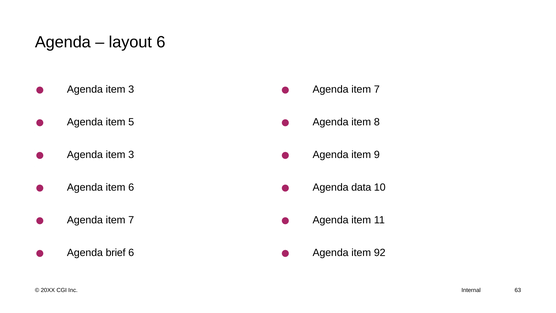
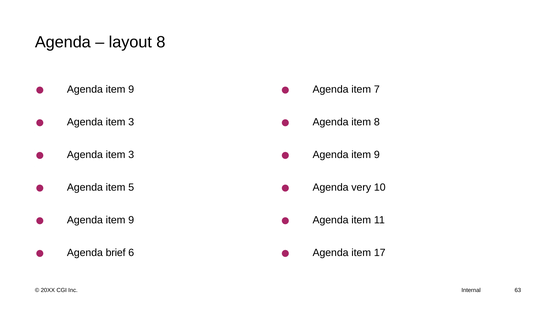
layout 6: 6 -> 8
3 at (131, 89): 3 -> 9
5 at (131, 122): 5 -> 3
6 at (131, 187): 6 -> 5
data: data -> very
7 at (131, 220): 7 -> 9
92: 92 -> 17
